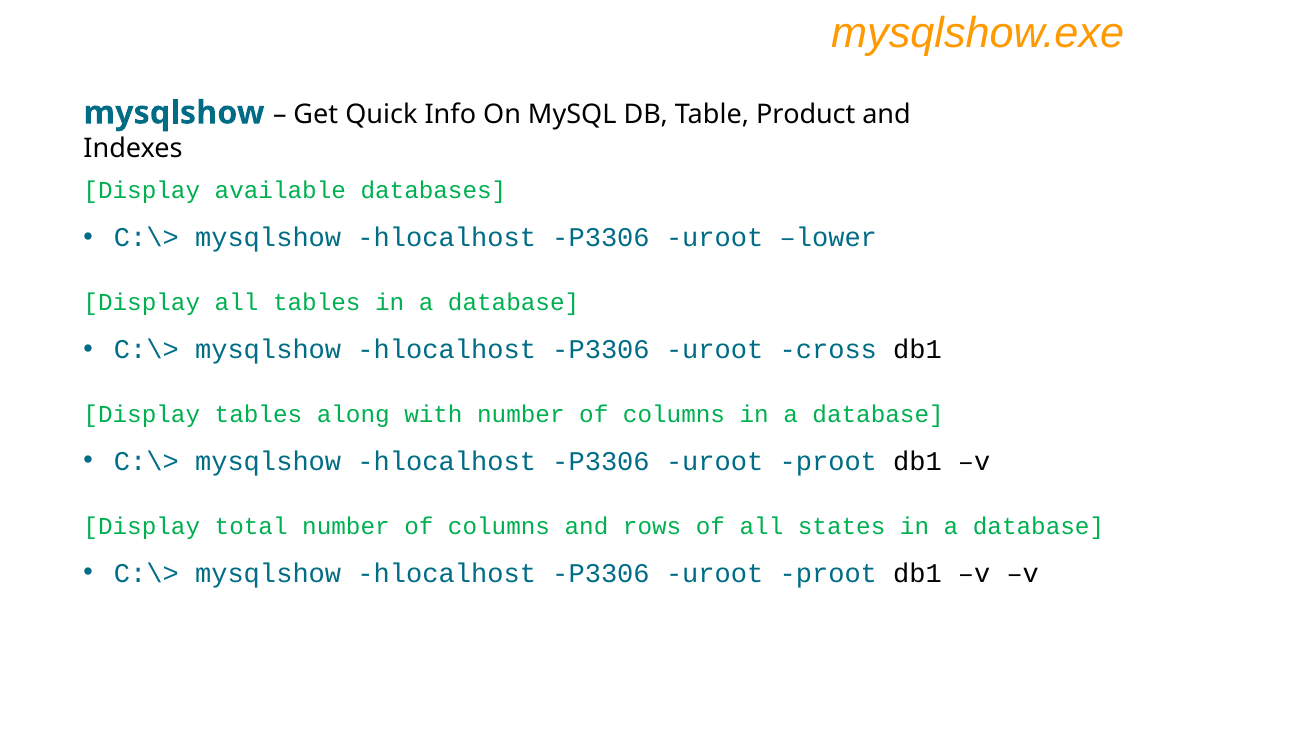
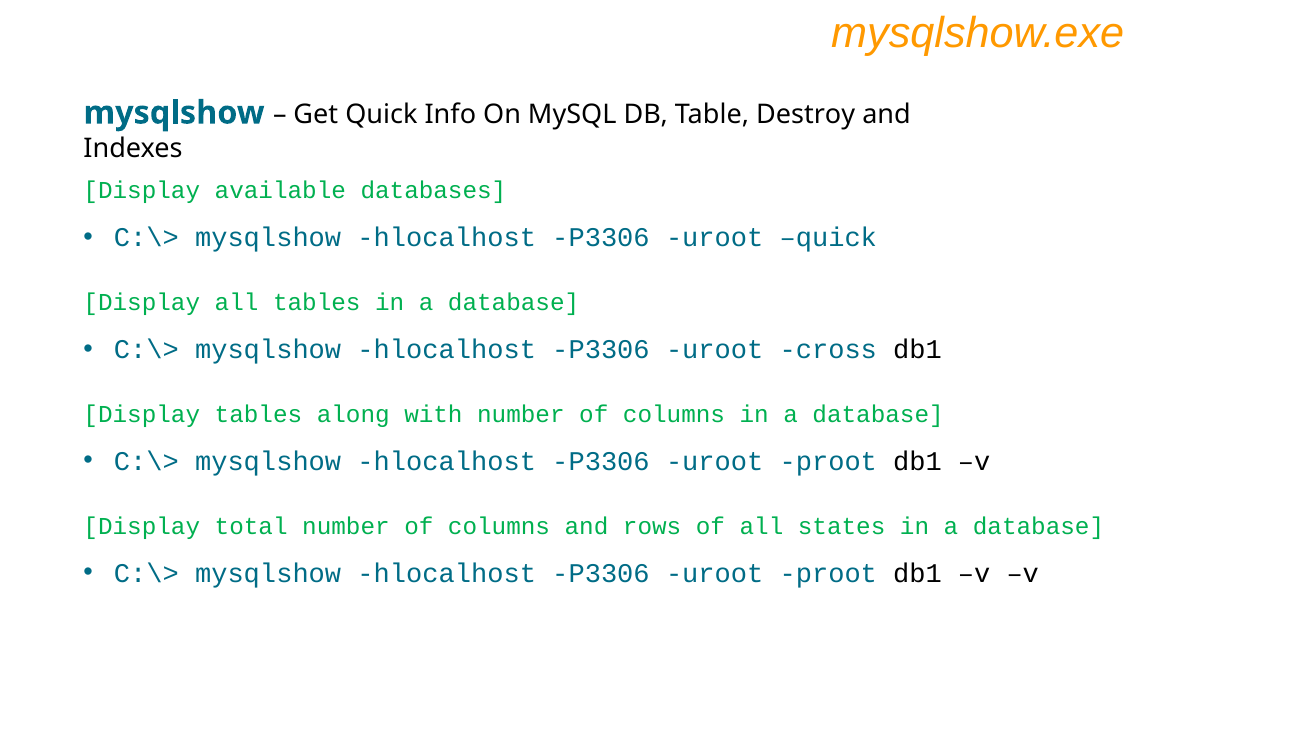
Product: Product -> Destroy
uroot lower: lower -> quick
